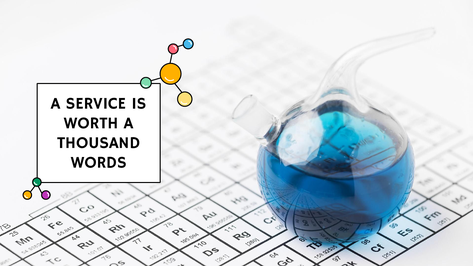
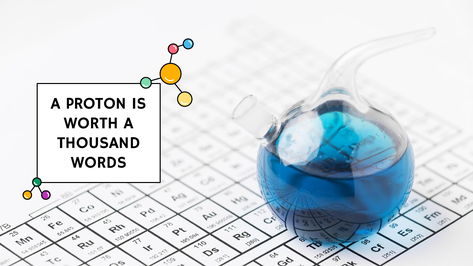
SERVICE: SERVICE -> PROTON
